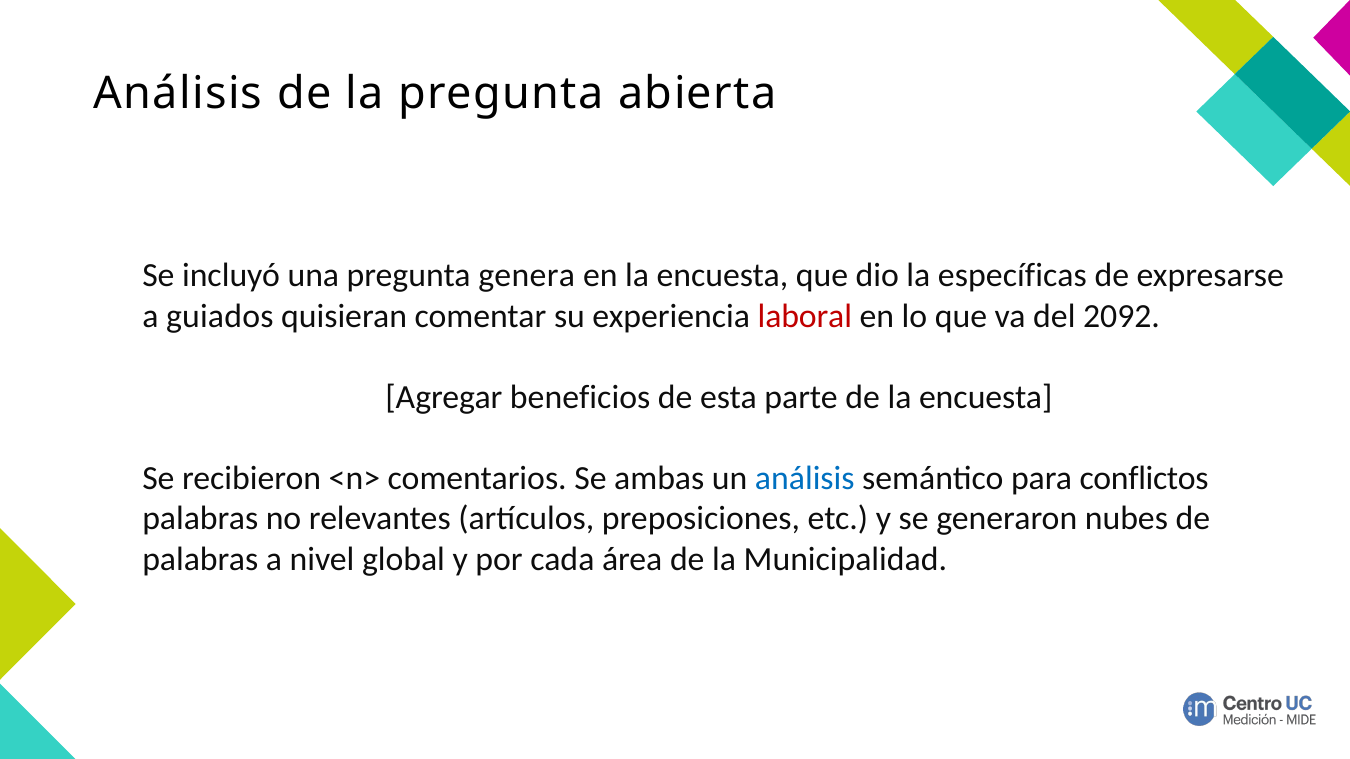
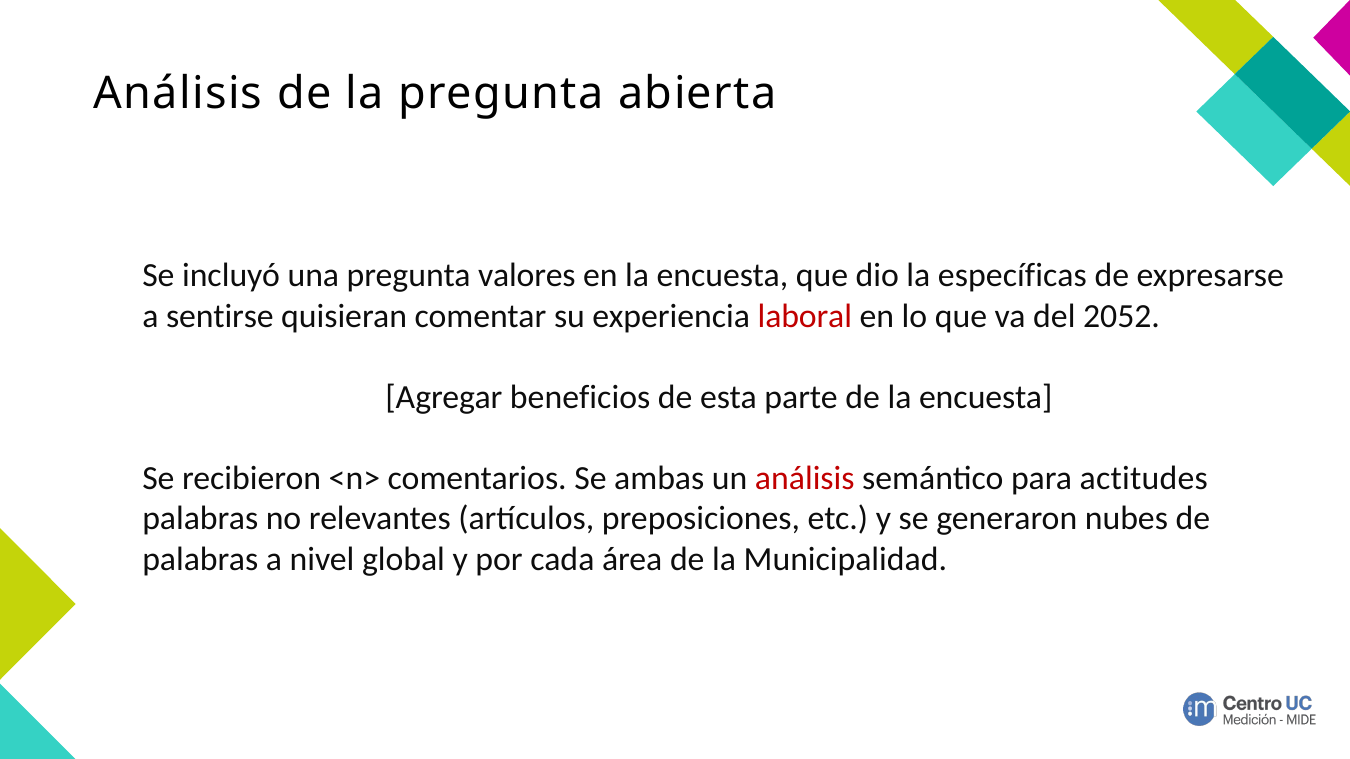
genera: genera -> valores
guiados: guiados -> sentirse
2092: 2092 -> 2052
análisis at (805, 478) colour: blue -> red
conflictos: conflictos -> actitudes
